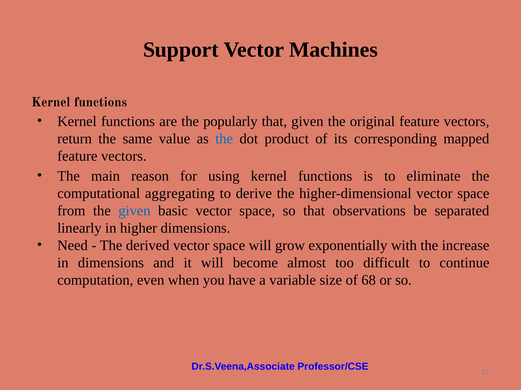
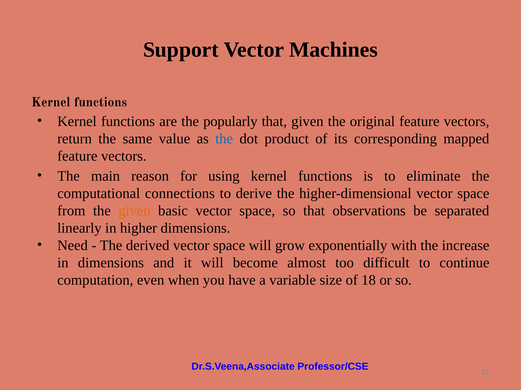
aggregating: aggregating -> connections
given at (134, 211) colour: blue -> orange
68: 68 -> 18
